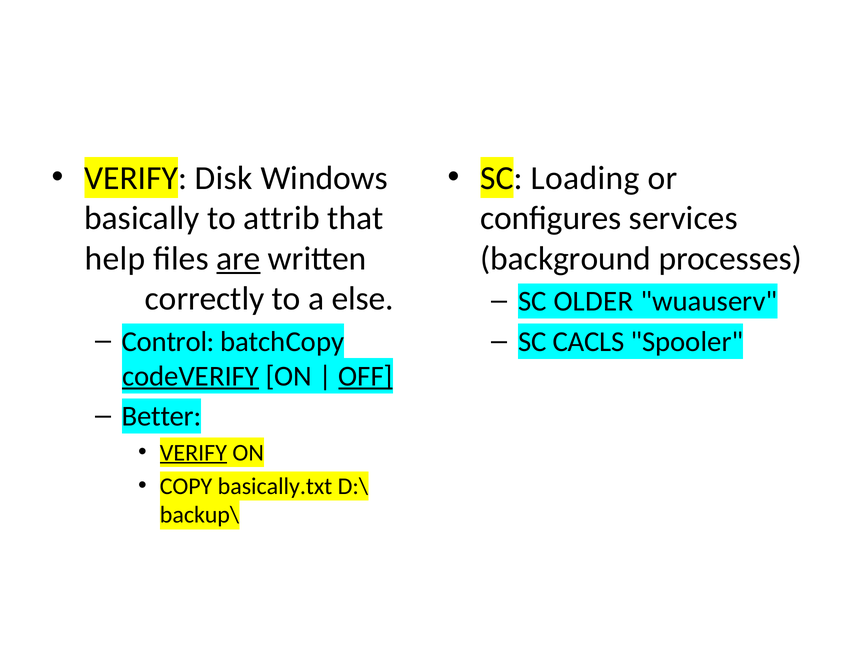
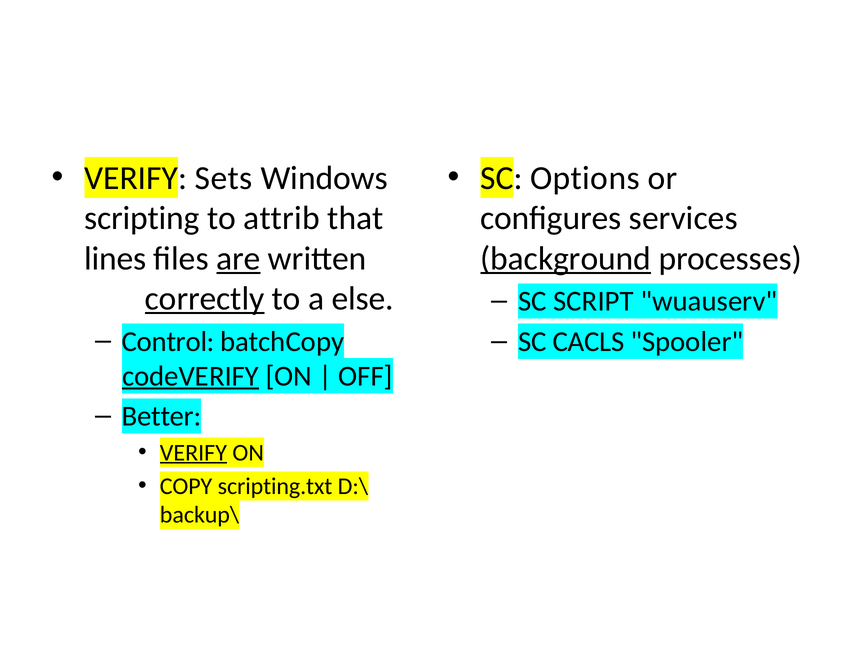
Disk: Disk -> Sets
Loading: Loading -> Options
basically: basically -> scripting
help: help -> lines
background underline: none -> present
correctly underline: none -> present
OLDER: OLDER -> SCRIPT
OFF underline: present -> none
basically.txt: basically.txt -> scripting.txt
